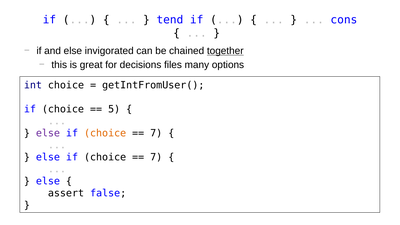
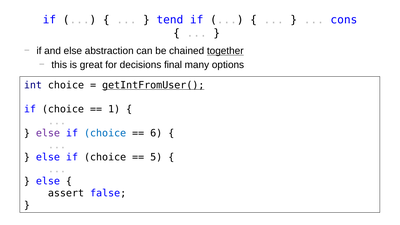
invigorated: invigorated -> abstraction
files: files -> final
getIntFromUser( underline: none -> present
5: 5 -> 1
choice at (105, 133) colour: orange -> blue
7 at (156, 133): 7 -> 6
7 at (156, 157): 7 -> 5
